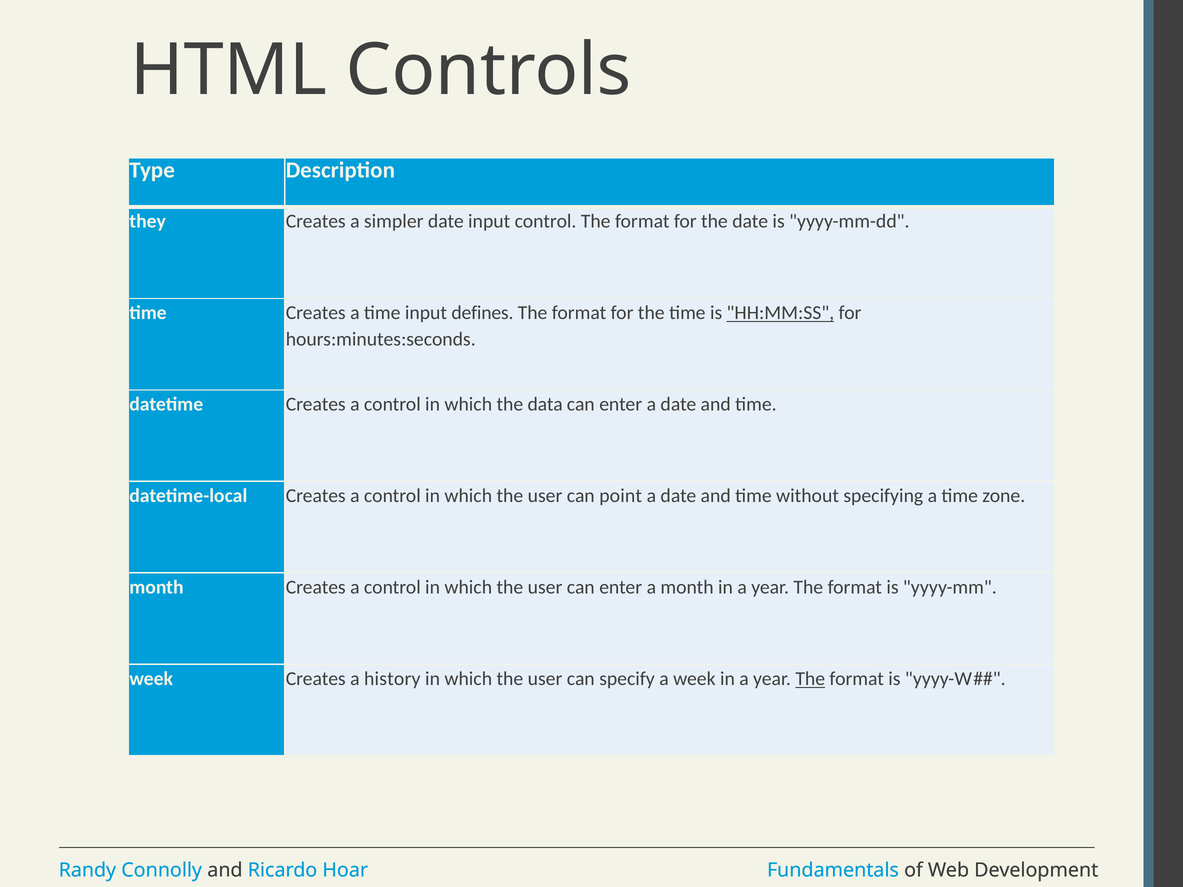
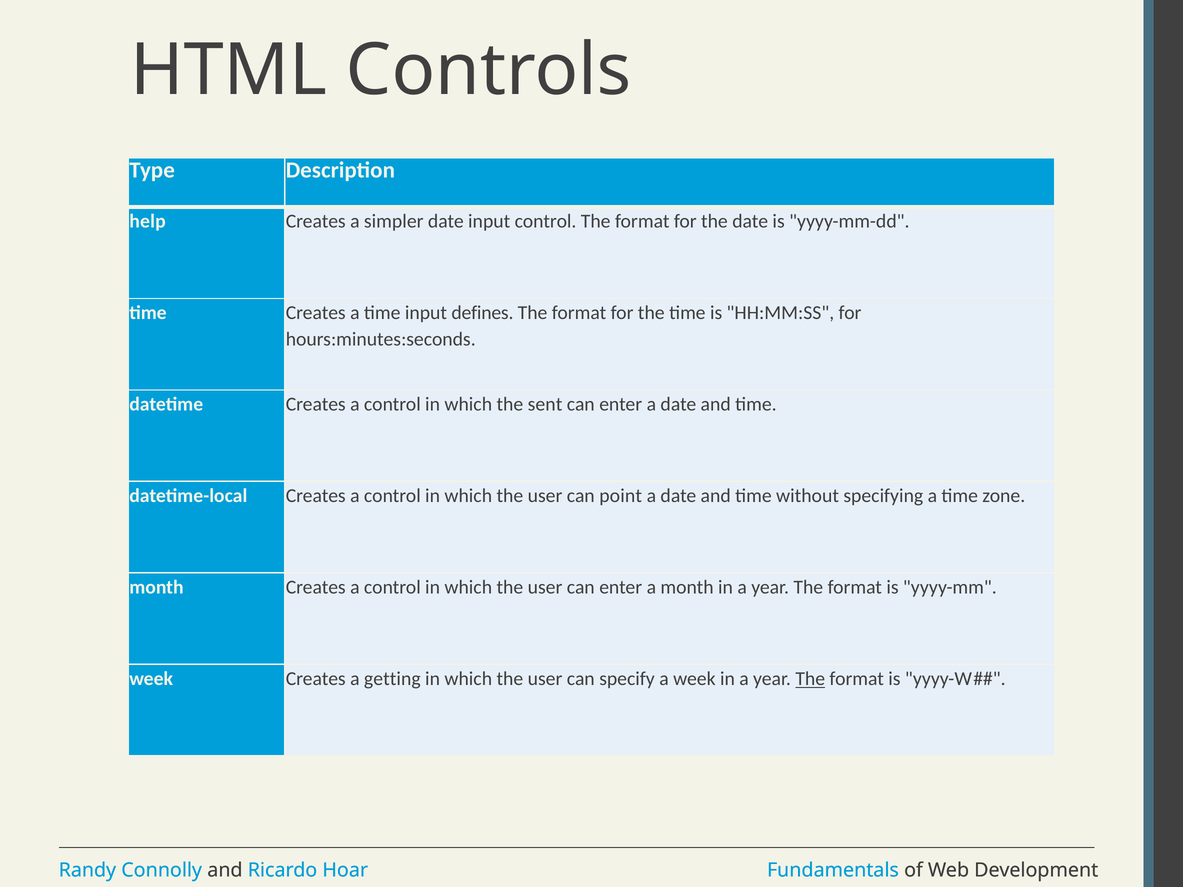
they: they -> help
HH:MM:SS underline: present -> none
data: data -> sent
history: history -> getting
